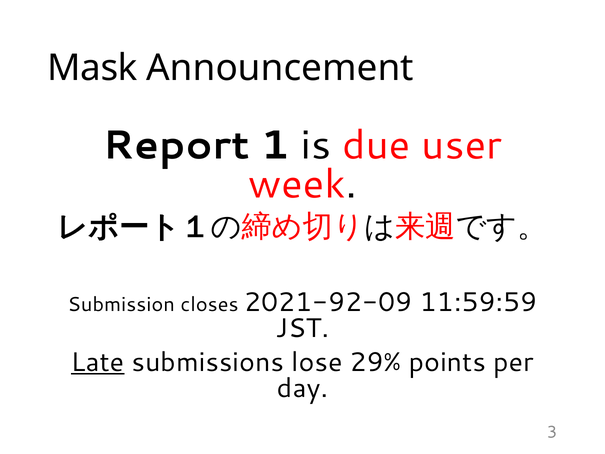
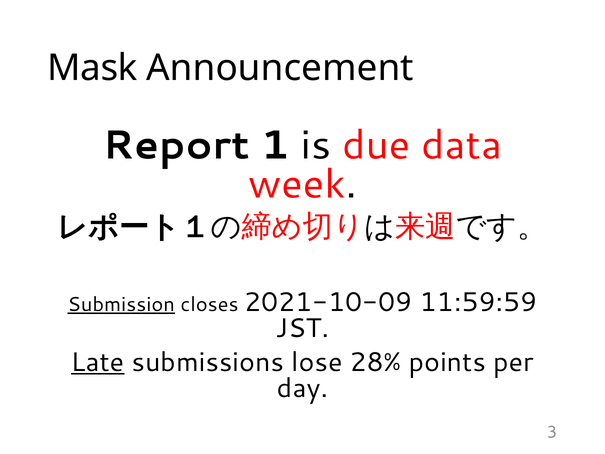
user: user -> data
Submission underline: none -> present
2021-92-09: 2021-92-09 -> 2021-10-09
29%: 29% -> 28%
